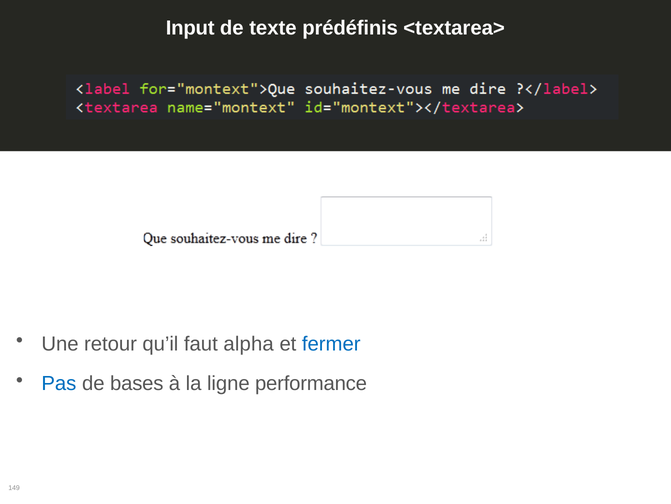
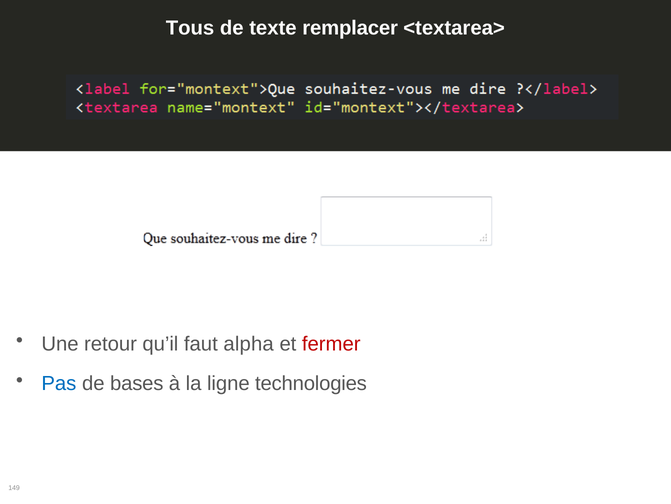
Input: Input -> Tous
prédéfinis: prédéfinis -> remplacer
fermer colour: blue -> red
performance: performance -> technologies
